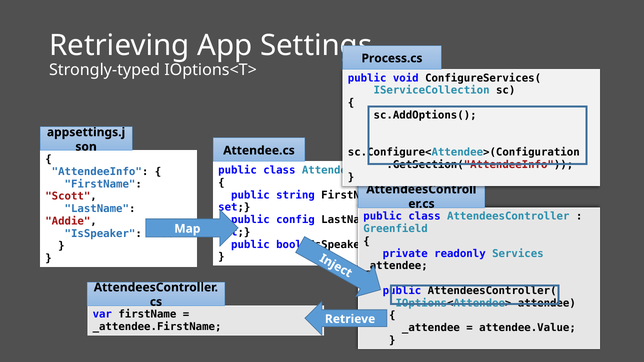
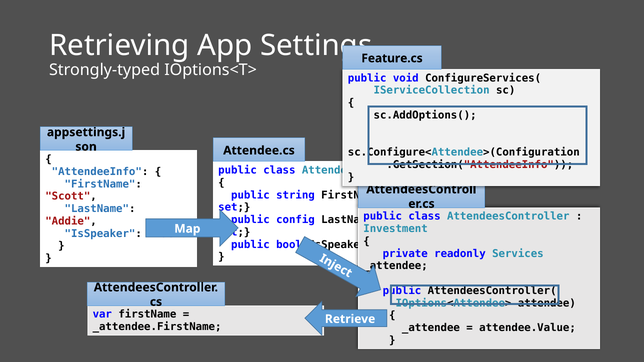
Process.cs: Process.cs -> Feature.cs
Greenfield: Greenfield -> Investment
